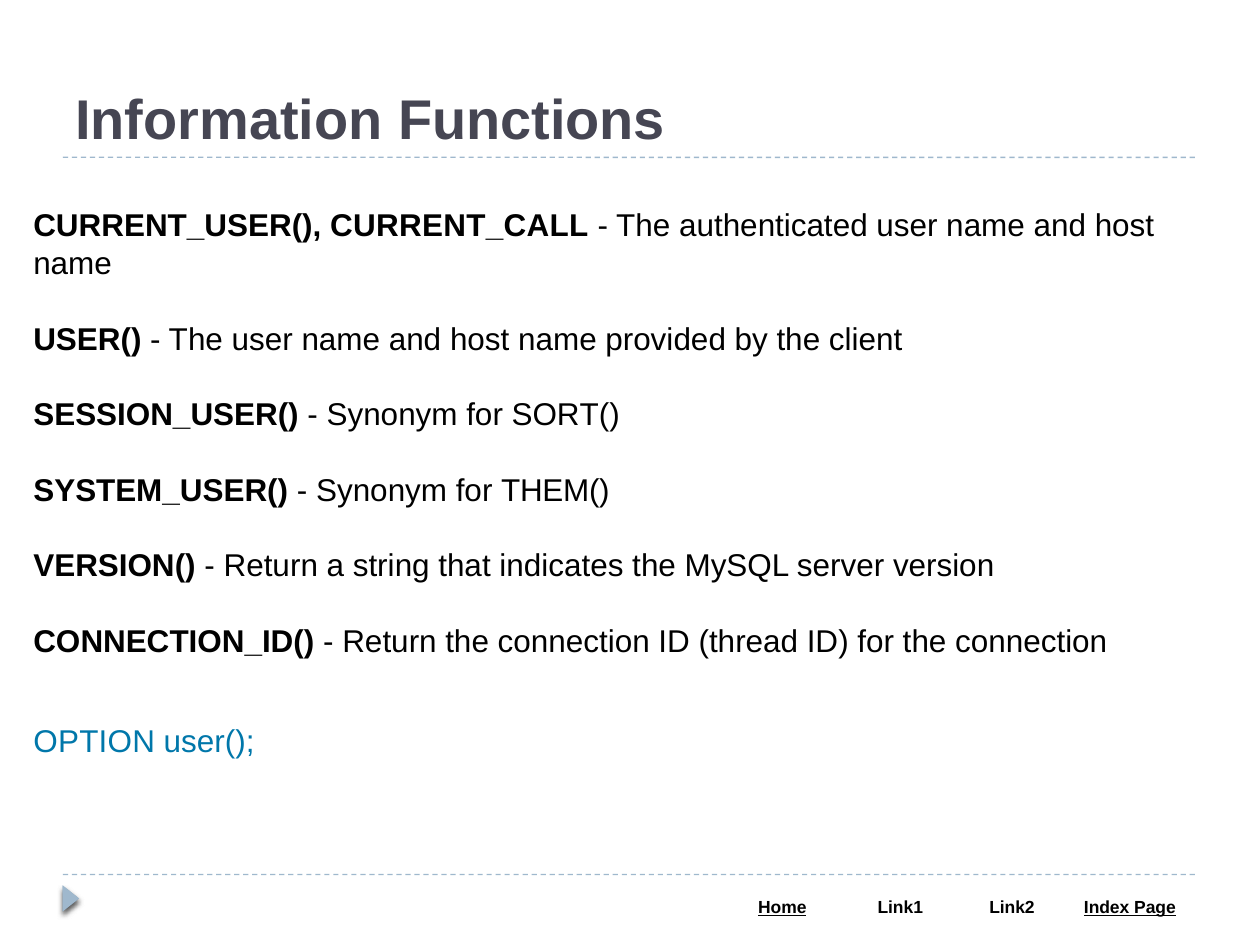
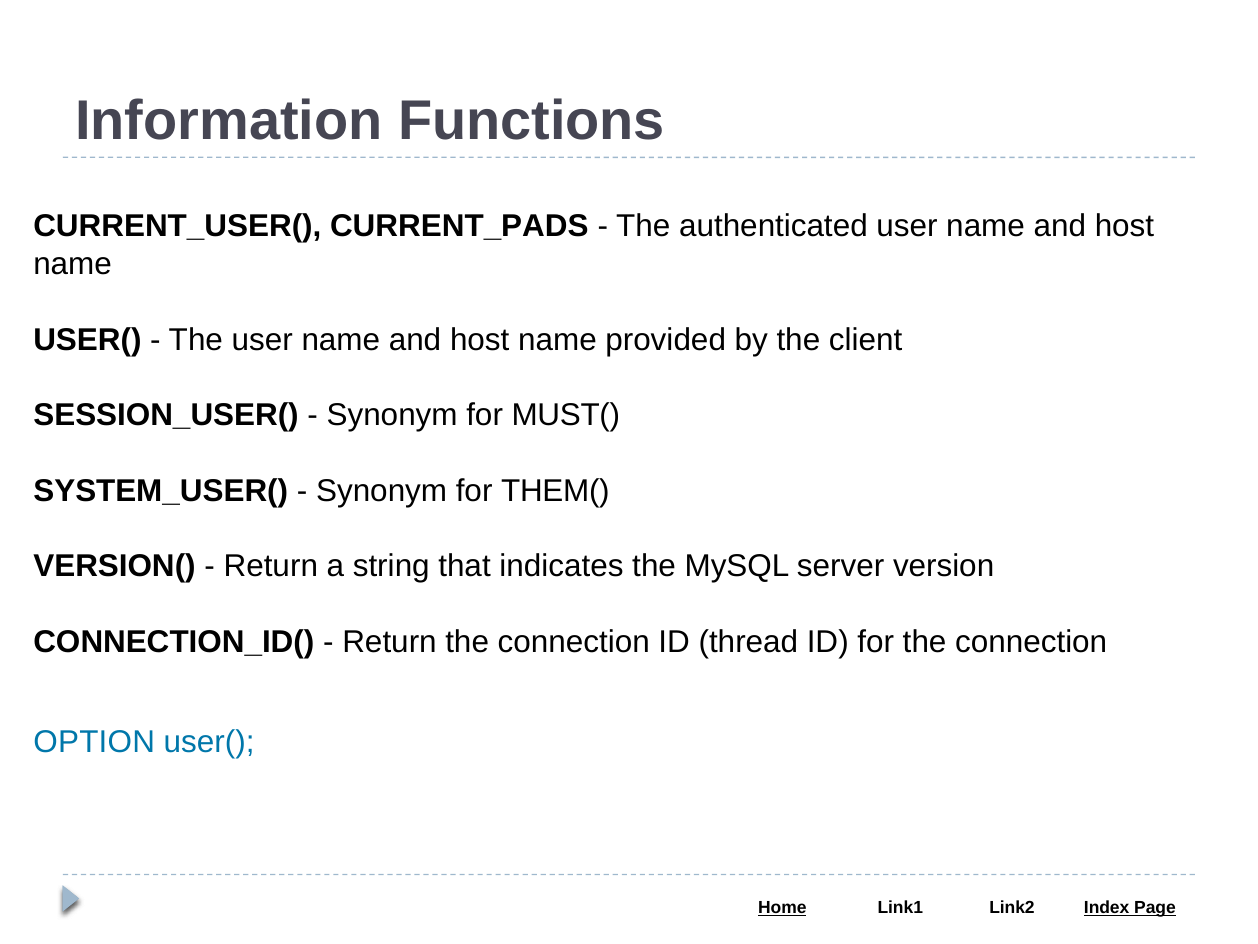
CURRENT_CALL: CURRENT_CALL -> CURRENT_PADS
SORT(: SORT( -> MUST(
